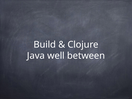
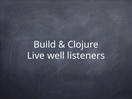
Java: Java -> Live
between: between -> listeners
